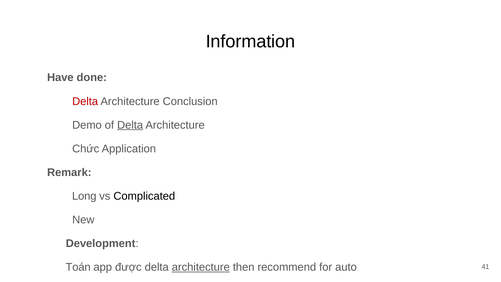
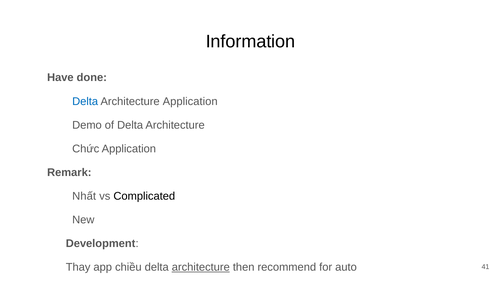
Delta at (85, 101) colour: red -> blue
Architecture Conclusion: Conclusion -> Application
Delta at (130, 125) underline: present -> none
Long: Long -> Nhất
Toán: Toán -> Thay
được: được -> chiều
